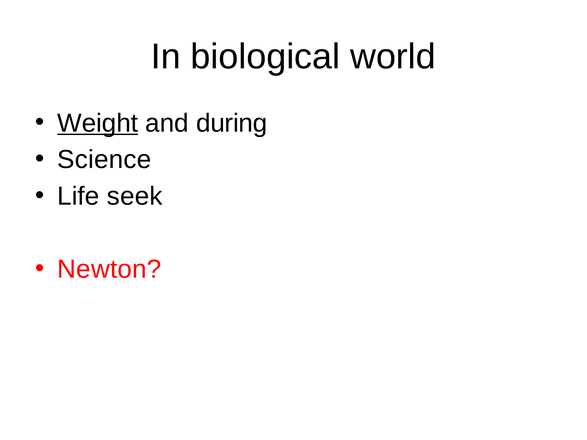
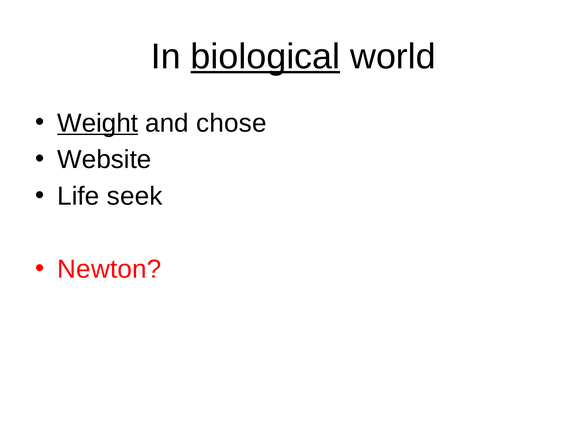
biological underline: none -> present
during: during -> chose
Science: Science -> Website
